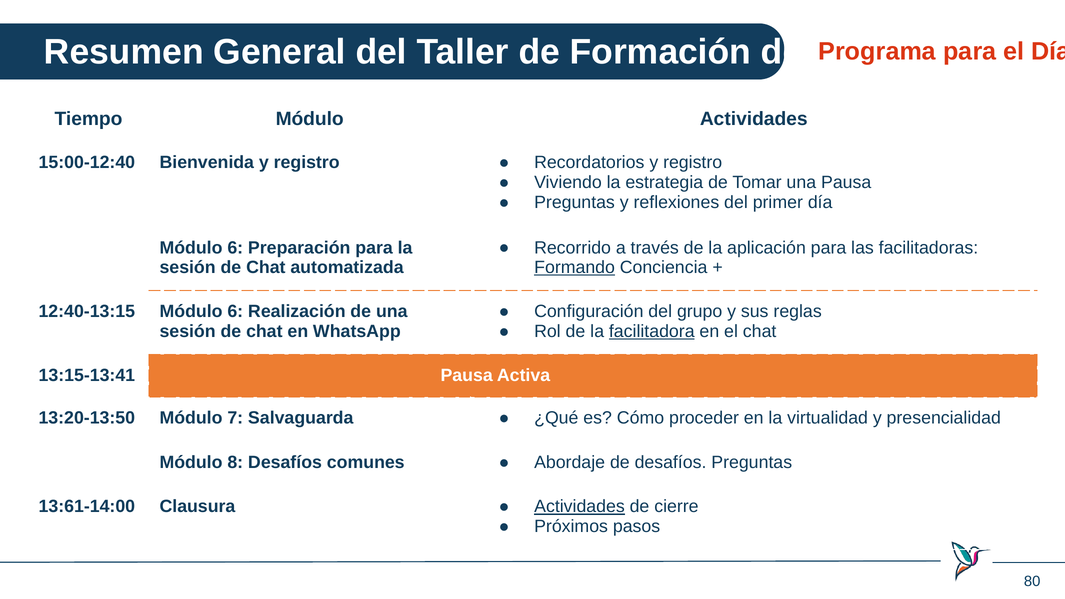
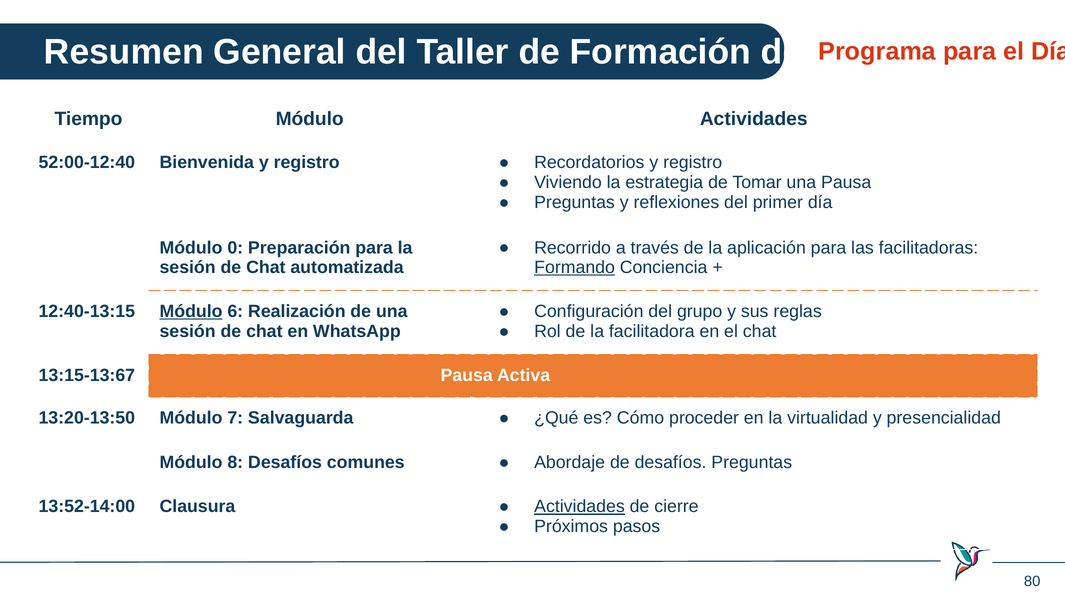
15:00-12:40: 15:00-12:40 -> 52:00-12:40
6 at (235, 248): 6 -> 0
Módulo at (191, 312) underline: none -> present
facilitadora underline: present -> none
13:15-13:41: 13:15-13:41 -> 13:15-13:67
13:61-14:00: 13:61-14:00 -> 13:52-14:00
